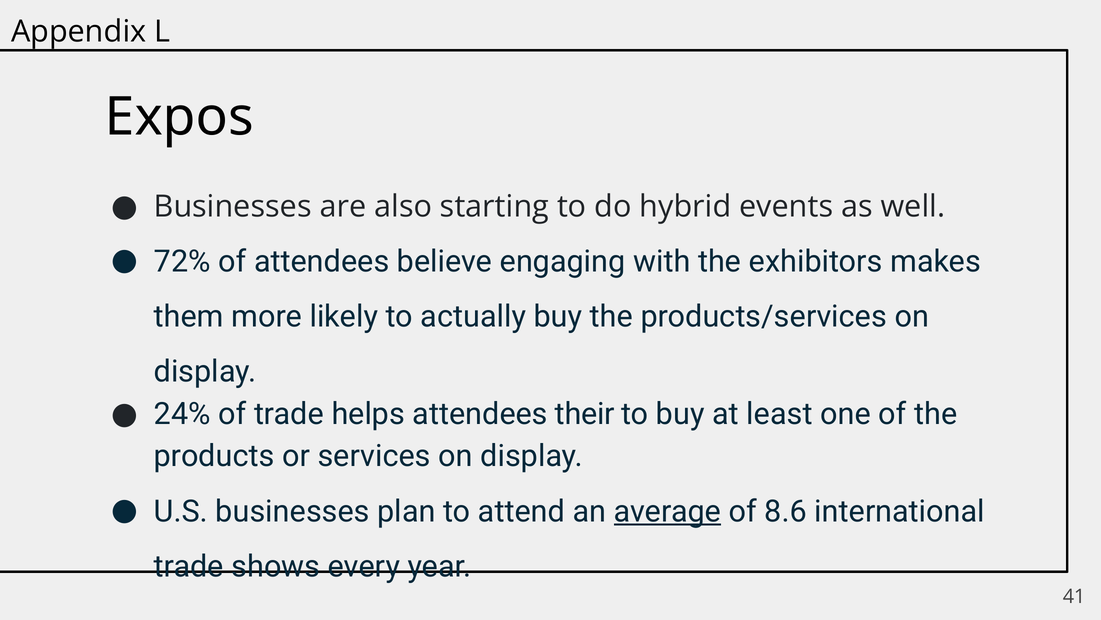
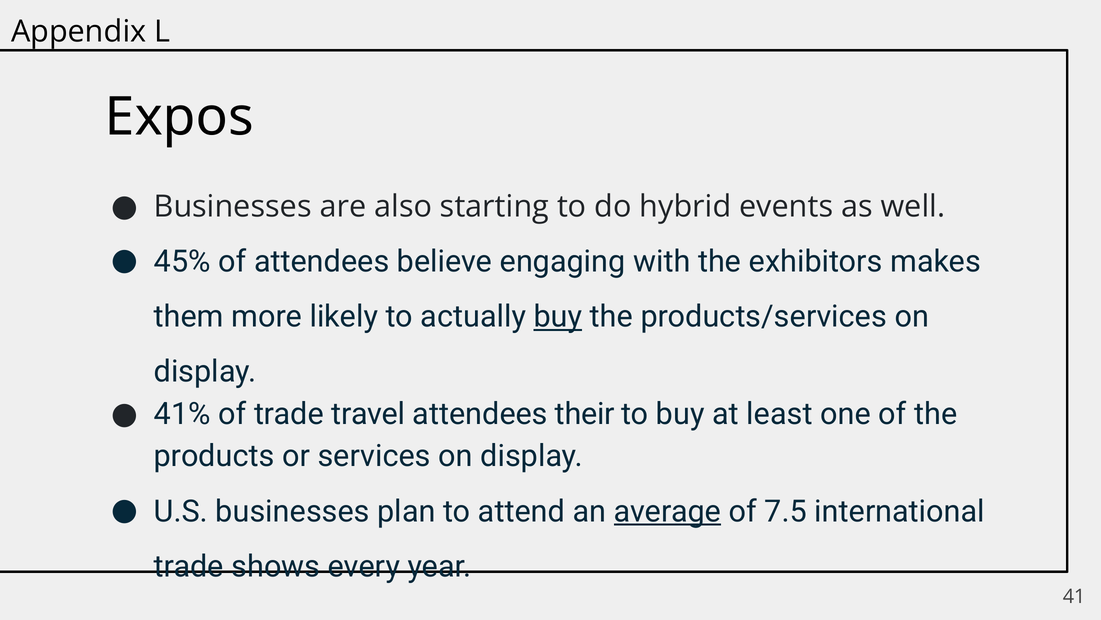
72%: 72% -> 45%
buy at (558, 316) underline: none -> present
24%: 24% -> 41%
helps: helps -> travel
8.6: 8.6 -> 7.5
